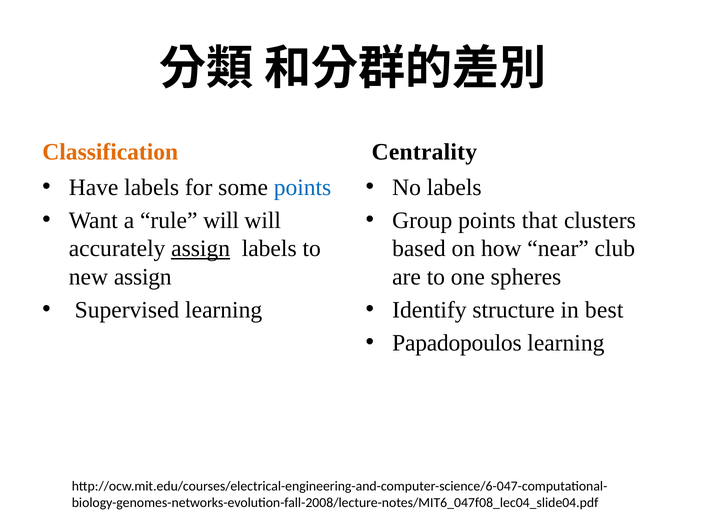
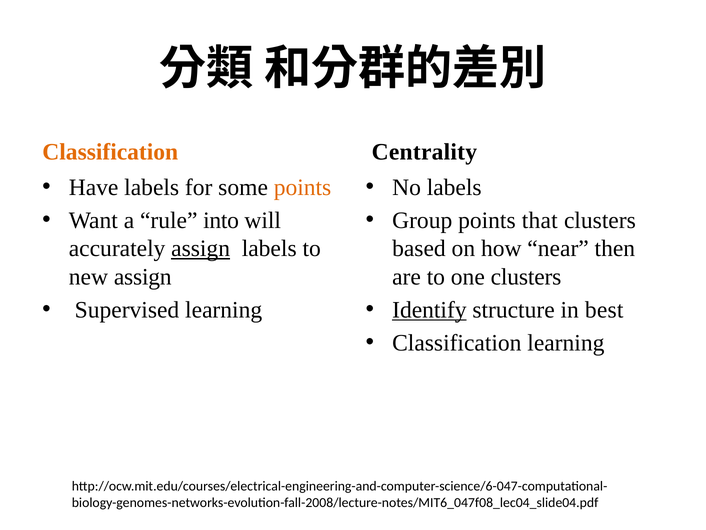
points at (303, 187) colour: blue -> orange
rule will: will -> into
club: club -> then
one spheres: spheres -> clusters
Identify underline: none -> present
Papadopoulos at (457, 343): Papadopoulos -> Classification
